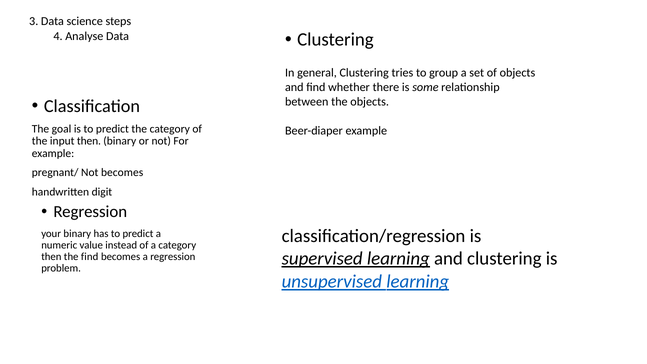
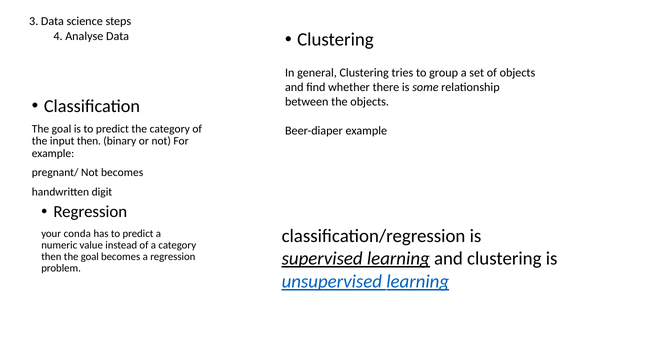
your binary: binary -> conda
then the find: find -> goal
